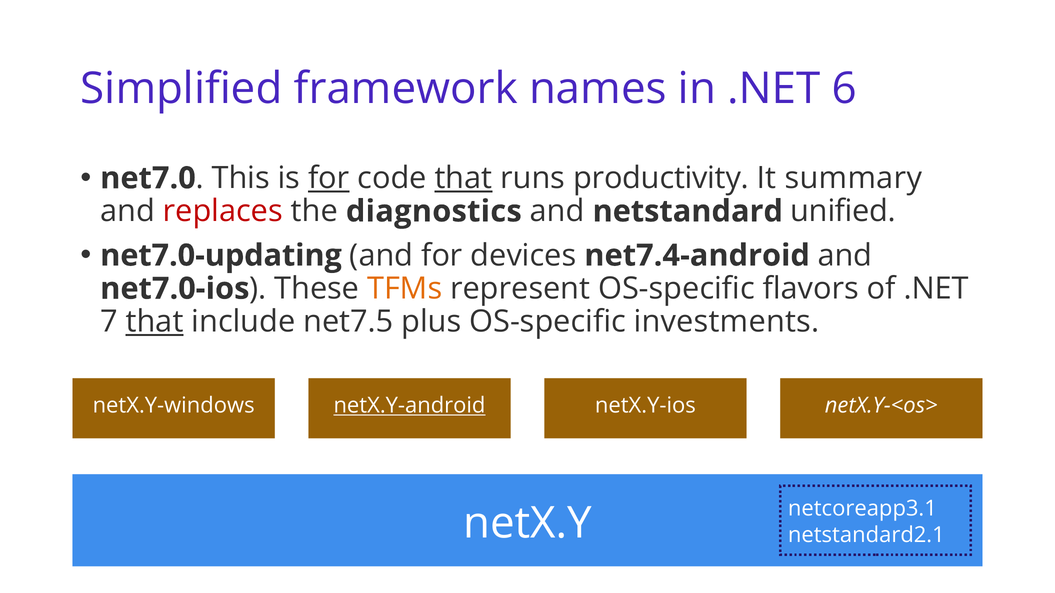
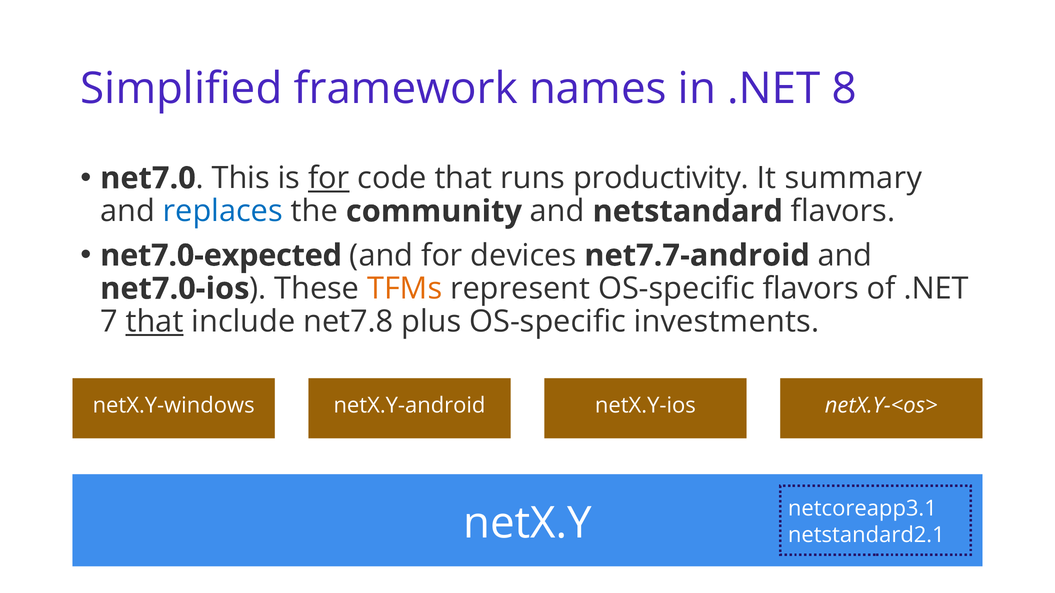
6: 6 -> 8
that at (463, 178) underline: present -> none
replaces colour: red -> blue
diagnostics: diagnostics -> community
netstandard unified: unified -> flavors
net7.0-updating: net7.0-updating -> net7.0-expected
net7.4-android: net7.4-android -> net7.7-android
net7.5: net7.5 -> net7.8
netX.Y-android underline: present -> none
